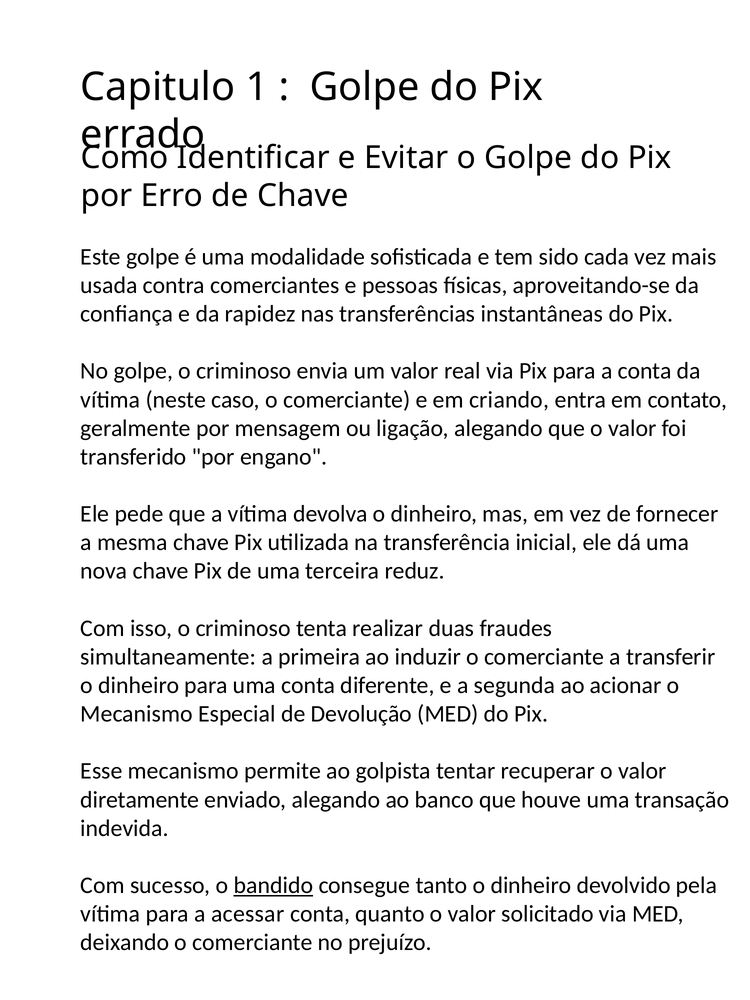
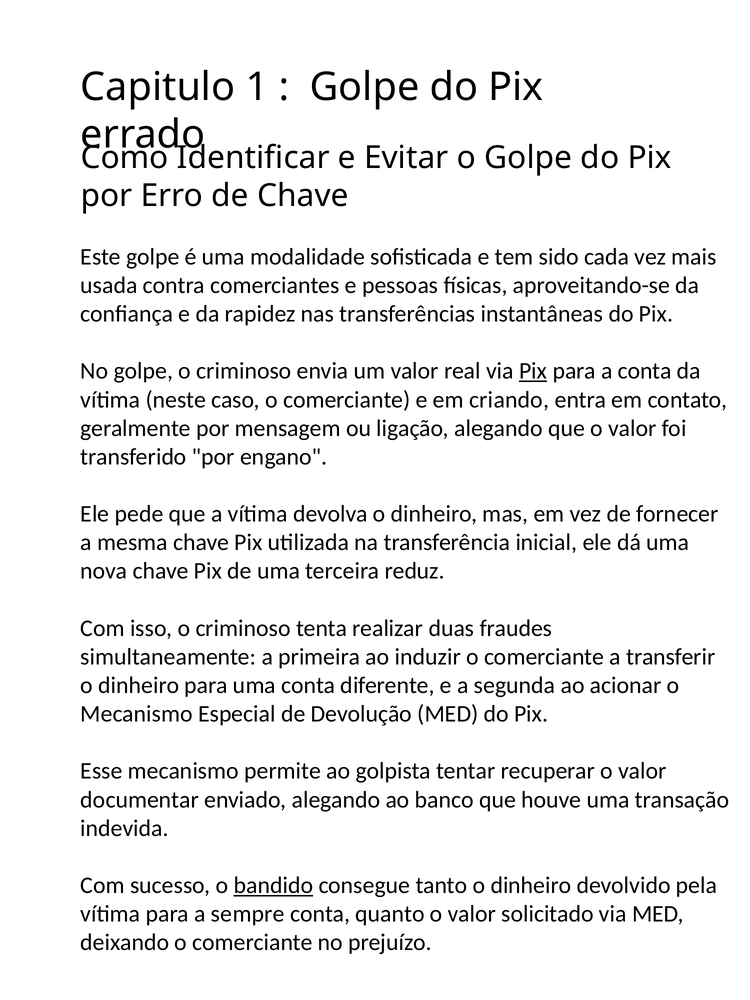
Pix at (533, 371) underline: none -> present
diretamente: diretamente -> documentar
acessar: acessar -> sempre
